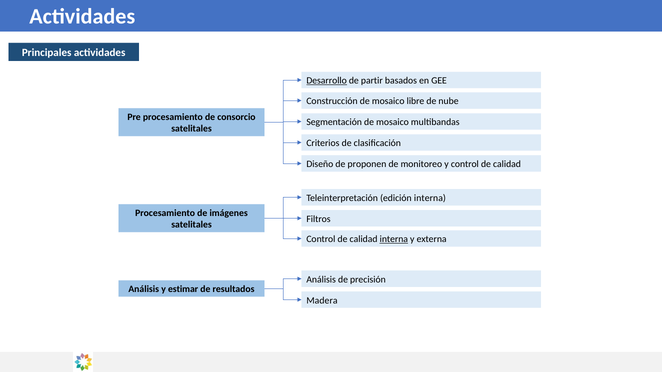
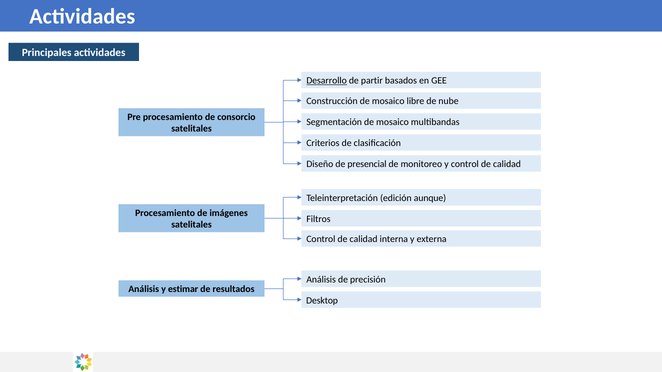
proponen: proponen -> presencial
edición interna: interna -> aunque
interna at (394, 239) underline: present -> none
Madera: Madera -> Desktop
